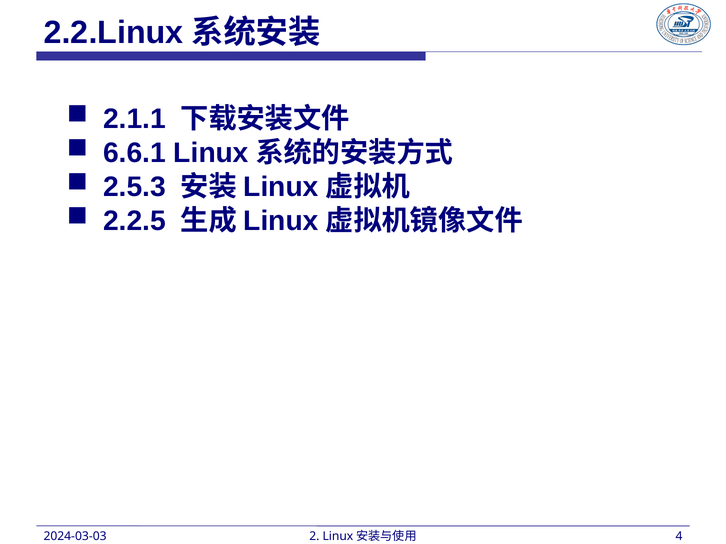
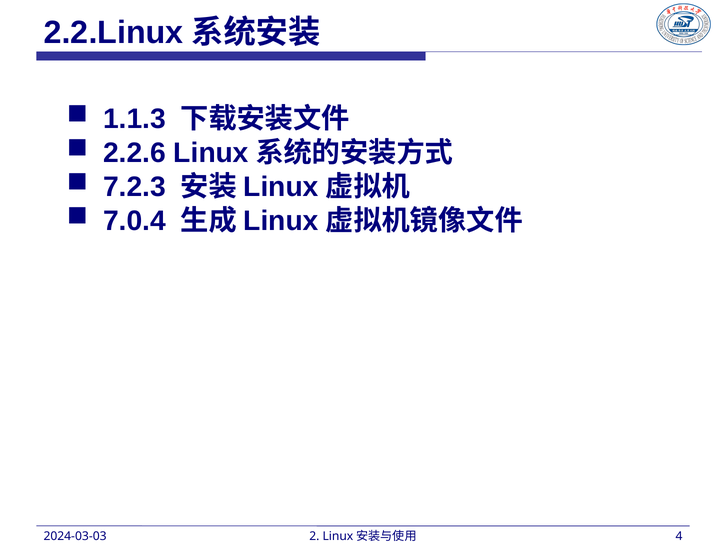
2.1.1: 2.1.1 -> 1.1.3
6.6.1: 6.6.1 -> 2.2.6
2.5.3: 2.5.3 -> 7.2.3
2.2.5: 2.2.5 -> 7.0.4
